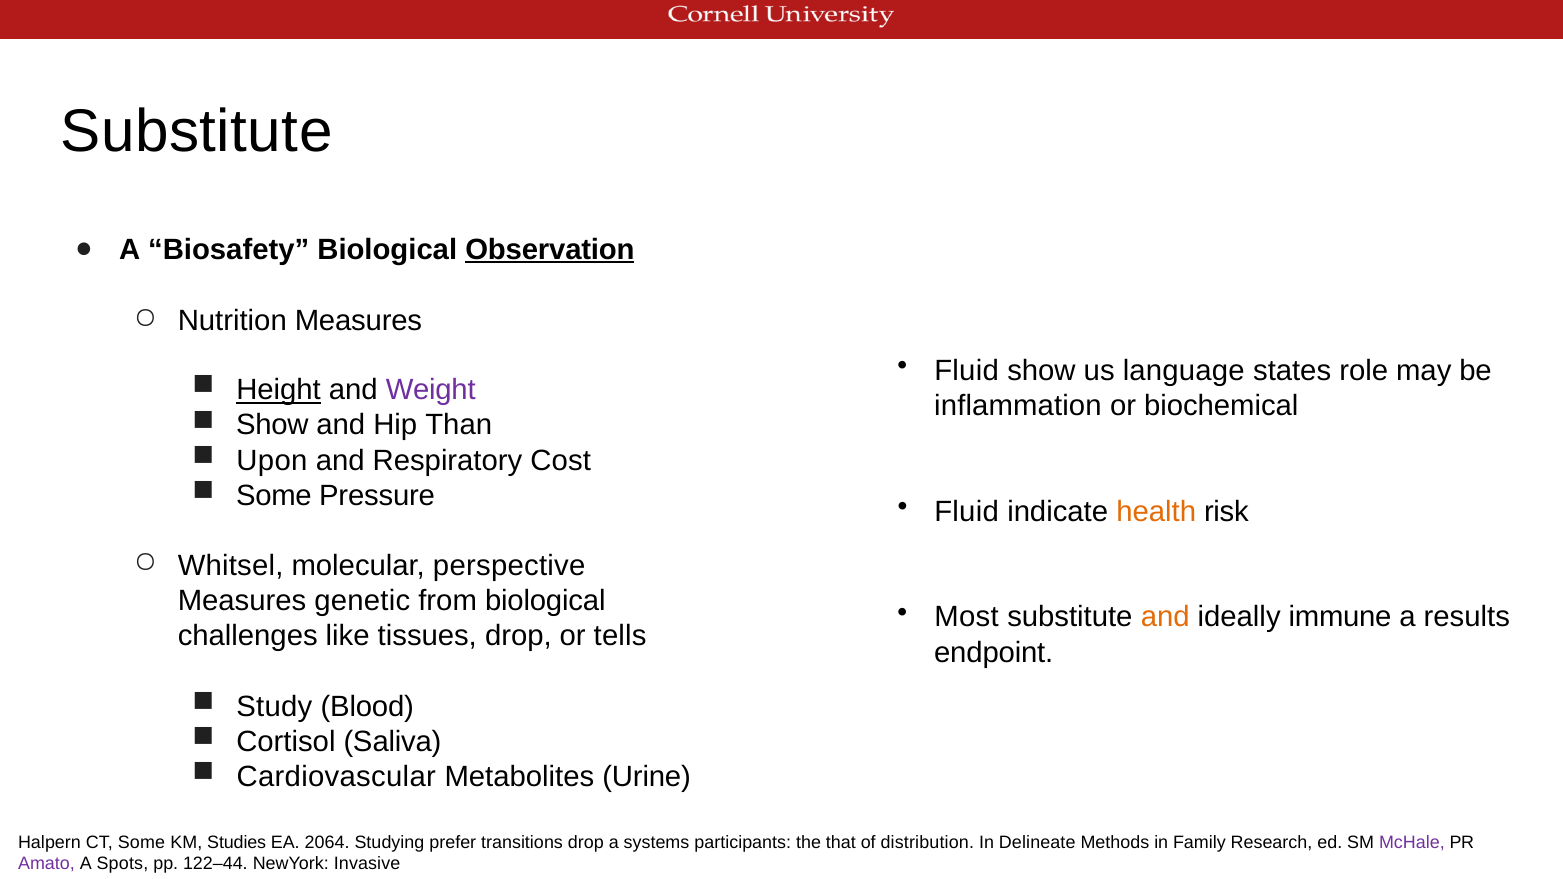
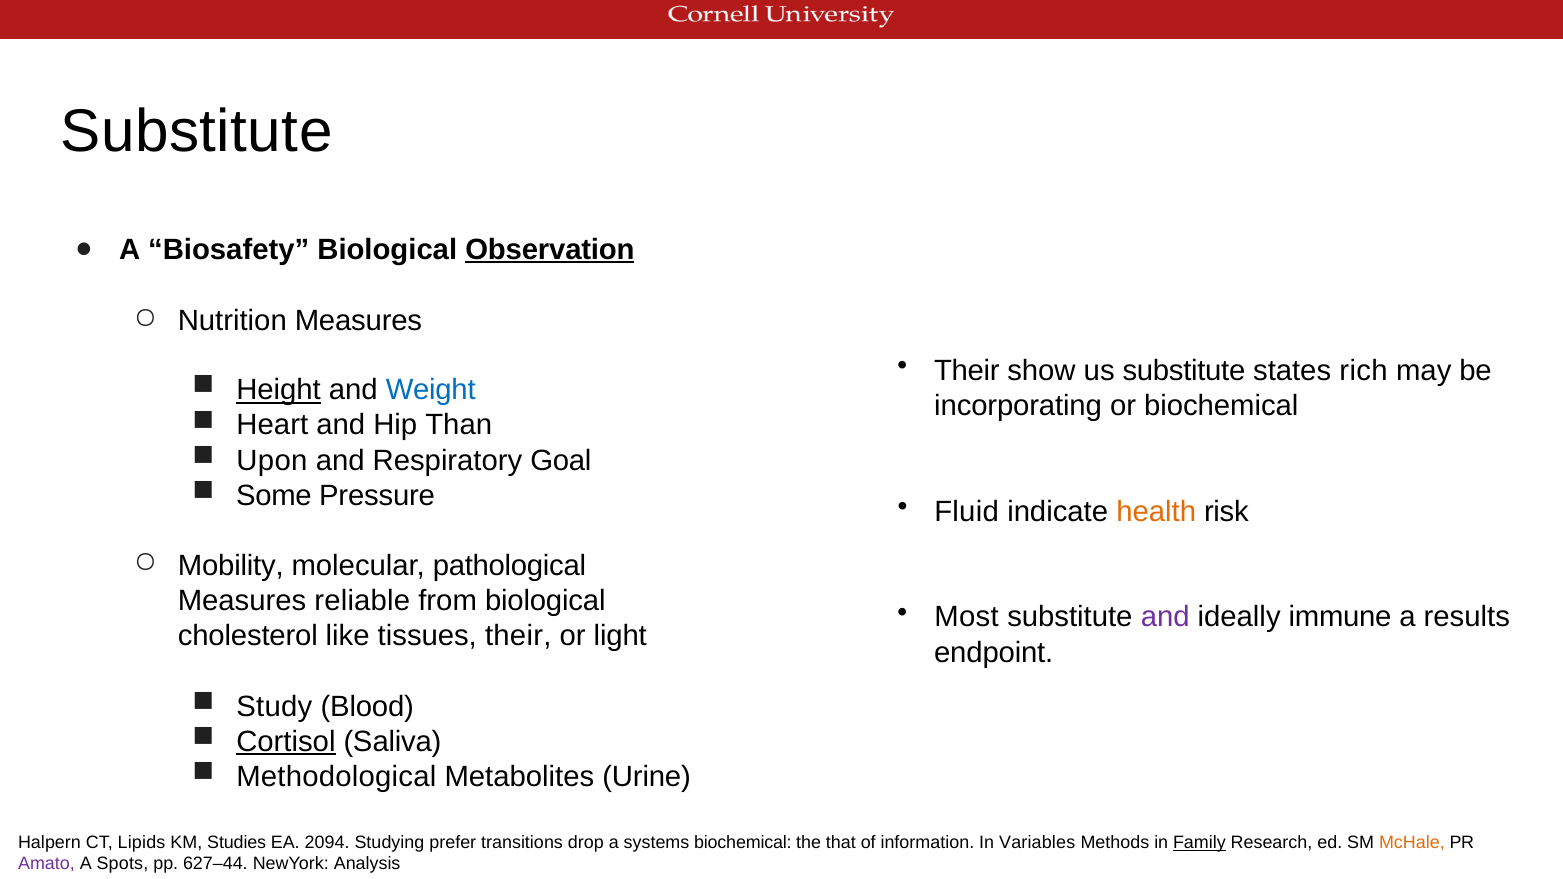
Fluid at (967, 371): Fluid -> Their
us language: language -> substitute
role: role -> rich
Weight colour: purple -> blue
inflammation: inflammation -> incorporating
Show at (272, 425): Show -> Heart
Cost: Cost -> Goal
Whitsel: Whitsel -> Mobility
perspective: perspective -> pathological
genetic: genetic -> reliable
and at (1165, 617) colour: orange -> purple
challenges: challenges -> cholesterol
tissues drop: drop -> their
tells: tells -> light
Cortisol underline: none -> present
Cardiovascular: Cardiovascular -> Methodological
CT Some: Some -> Lipids
2064: 2064 -> 2094
systems participants: participants -> biochemical
distribution: distribution -> information
Delineate: Delineate -> Variables
Family underline: none -> present
McHale colour: purple -> orange
122–44: 122–44 -> 627–44
Invasive: Invasive -> Analysis
